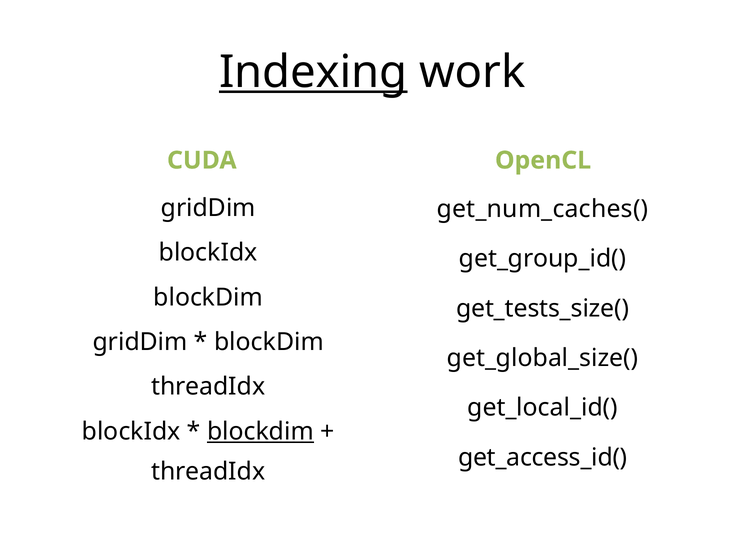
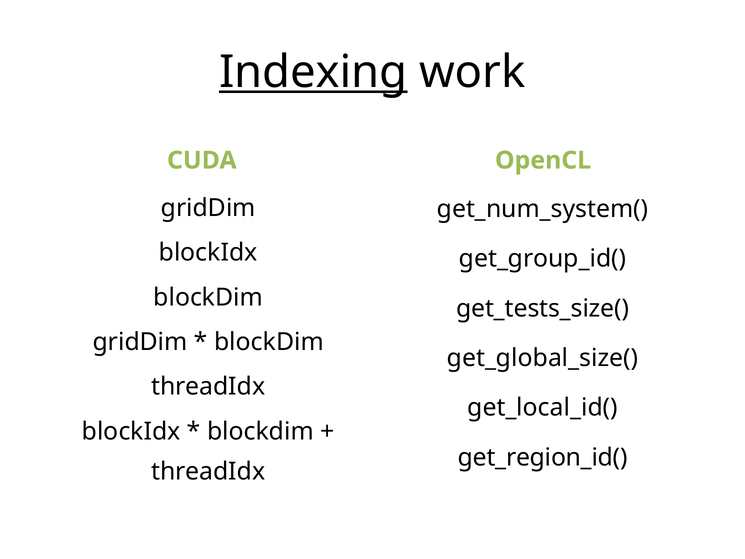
get_num_caches(: get_num_caches( -> get_num_system(
blockdim at (260, 431) underline: present -> none
get_access_id(: get_access_id( -> get_region_id(
